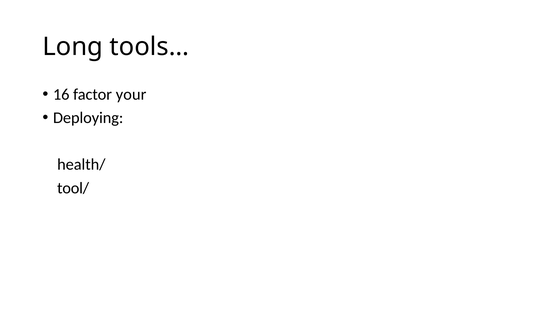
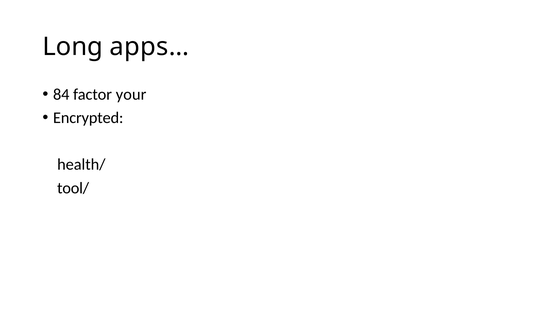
tools…: tools… -> apps…
16: 16 -> 84
Deploying: Deploying -> Encrypted
